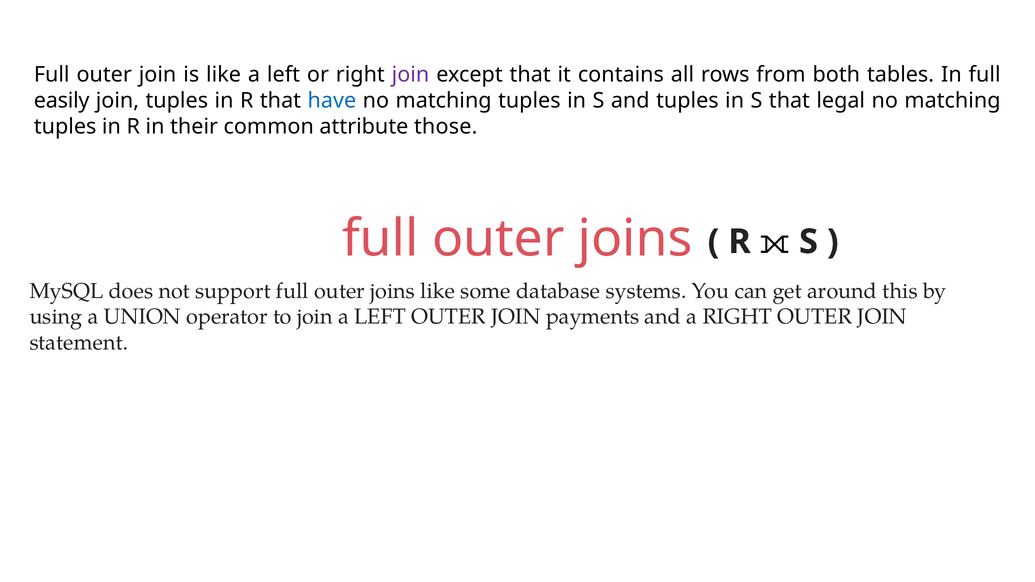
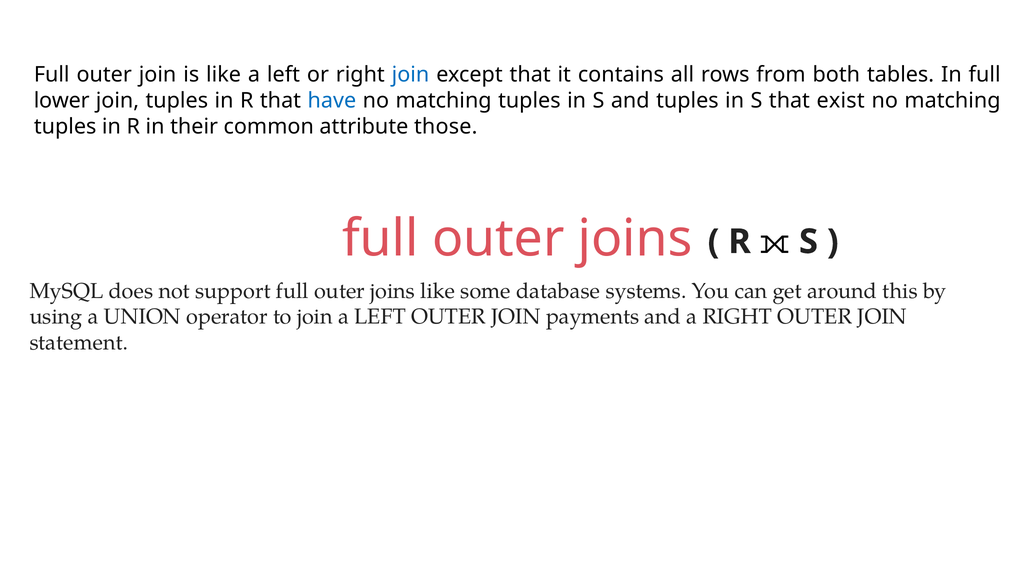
join at (410, 75) colour: purple -> blue
easily: easily -> lower
legal: legal -> exist
